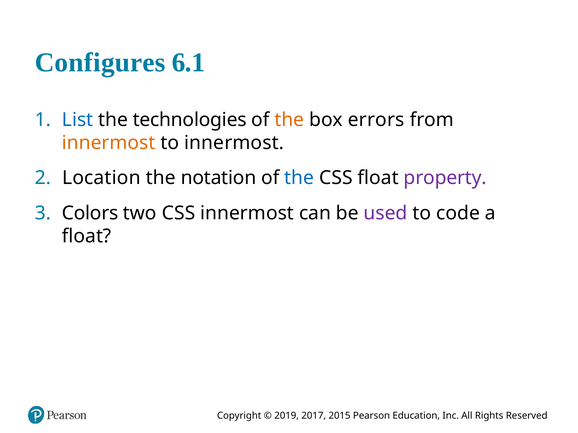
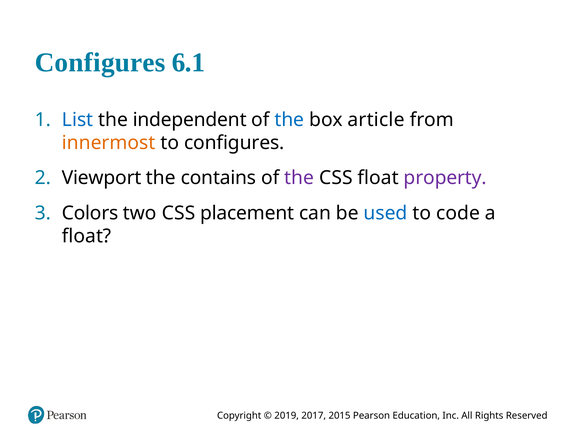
technologies: technologies -> independent
the at (289, 120) colour: orange -> blue
errors: errors -> article
to innermost: innermost -> configures
Location: Location -> Viewport
notation: notation -> contains
the at (299, 178) colour: blue -> purple
S innermost: innermost -> placement
used colour: purple -> blue
